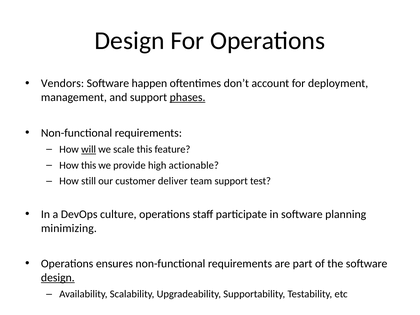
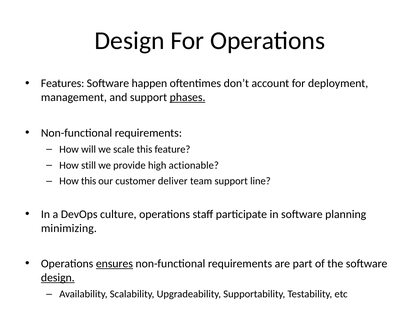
Vendors: Vendors -> Features
will underline: present -> none
How this: this -> still
How still: still -> this
test: test -> line
ensures underline: none -> present
